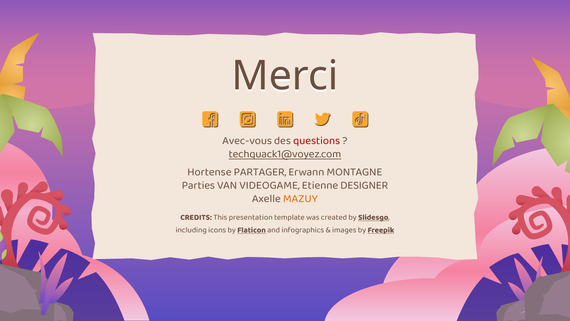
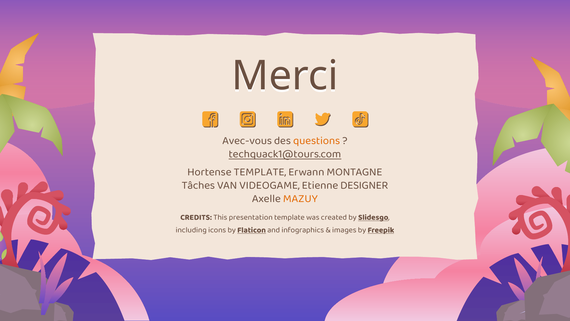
questions colour: red -> orange
techquack1@voyez.com: techquack1@voyez.com -> techquack1@tours.com
Hortense PARTAGER: PARTAGER -> TEMPLATE
Parties: Parties -> Tâches
